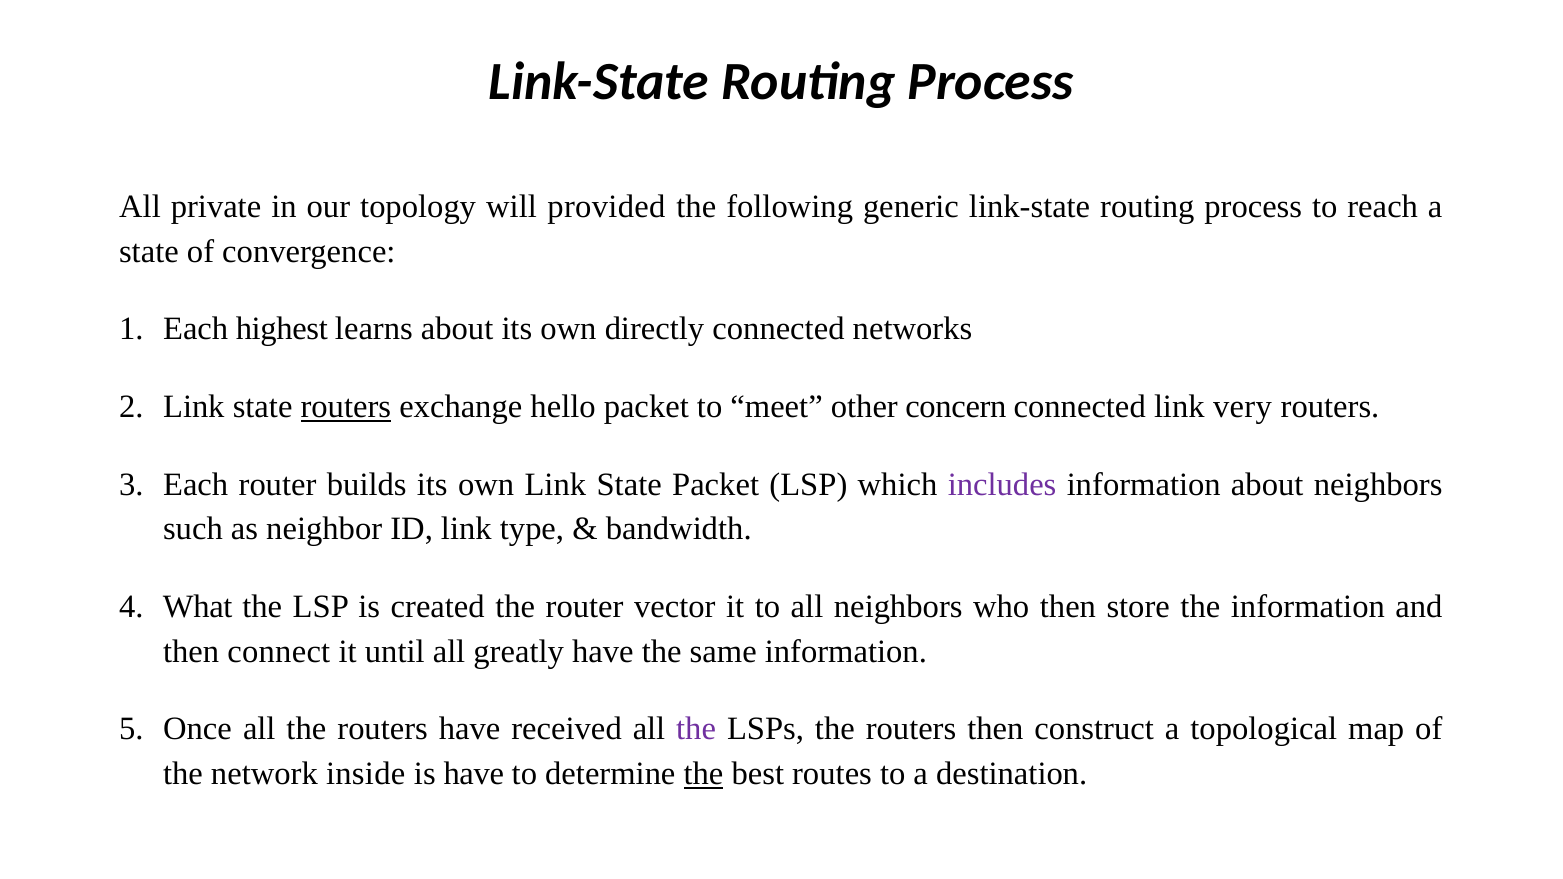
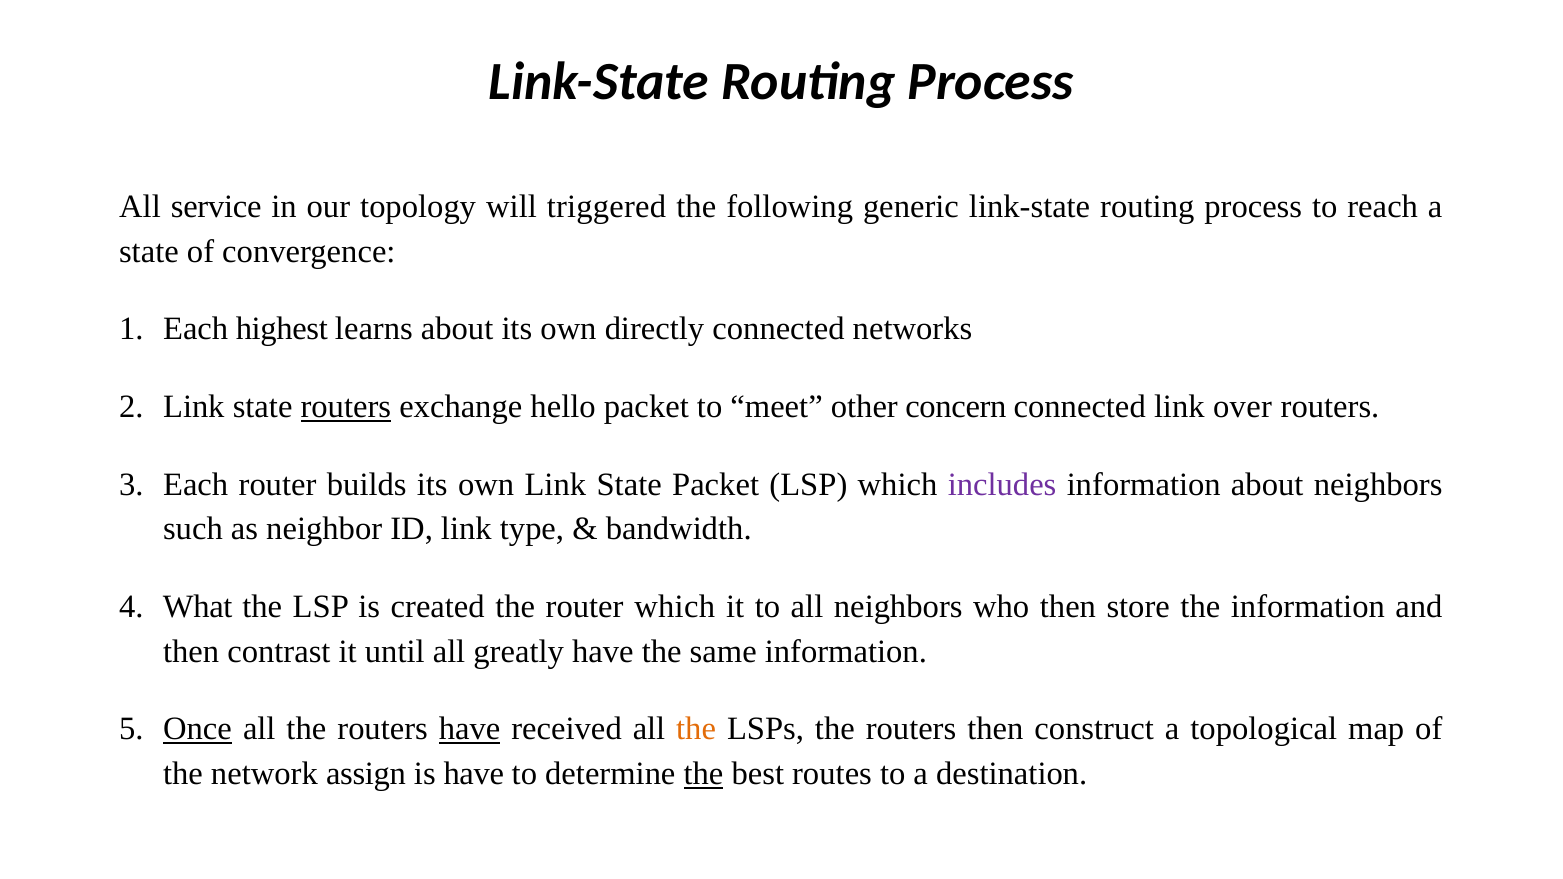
private: private -> service
provided: provided -> triggered
very: very -> over
router vector: vector -> which
connect: connect -> contrast
Once underline: none -> present
have at (470, 729) underline: none -> present
the at (696, 729) colour: purple -> orange
inside: inside -> assign
